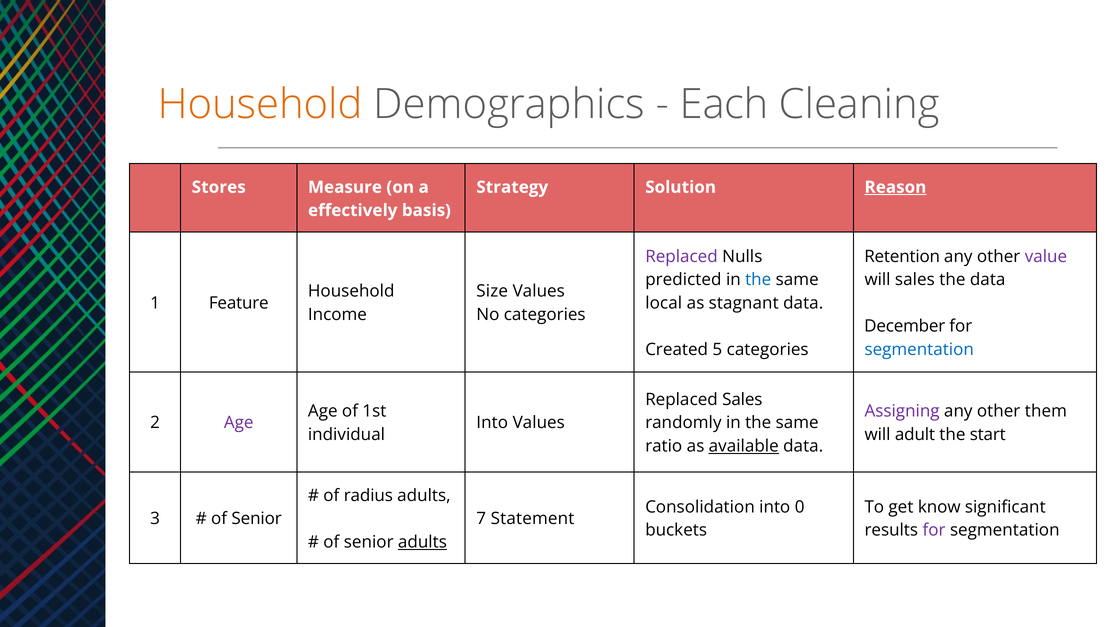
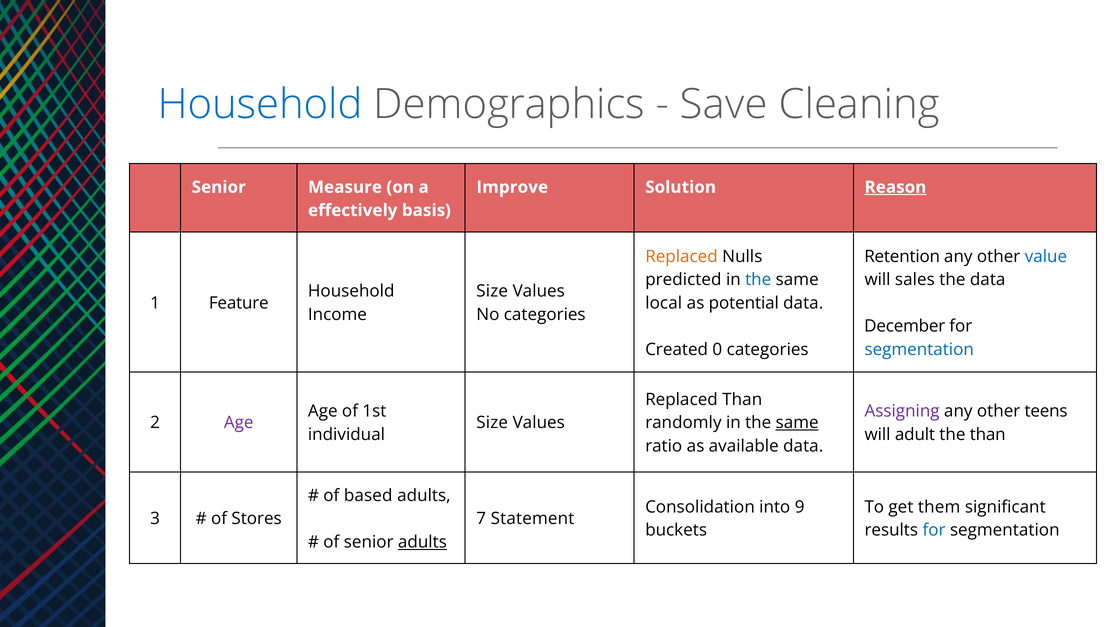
Household at (260, 105) colour: orange -> blue
Each: Each -> Save
Stores at (219, 187): Stores -> Senior
Strategy: Strategy -> Improve
Replaced at (681, 257) colour: purple -> orange
value colour: purple -> blue
stagnant: stagnant -> potential
5: 5 -> 0
Replaced Sales: Sales -> Than
them: them -> teens
Into at (492, 423): Into -> Size
same at (797, 423) underline: none -> present
the start: start -> than
available underline: present -> none
radius: radius -> based
0: 0 -> 9
know: know -> them
Senior at (257, 519): Senior -> Stores
for at (934, 531) colour: purple -> blue
